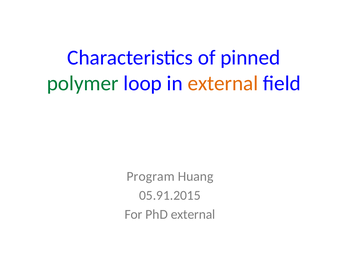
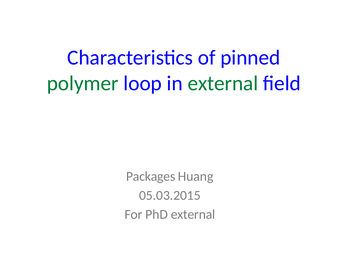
external at (223, 83) colour: orange -> green
Program: Program -> Packages
05.91.2015: 05.91.2015 -> 05.03.2015
